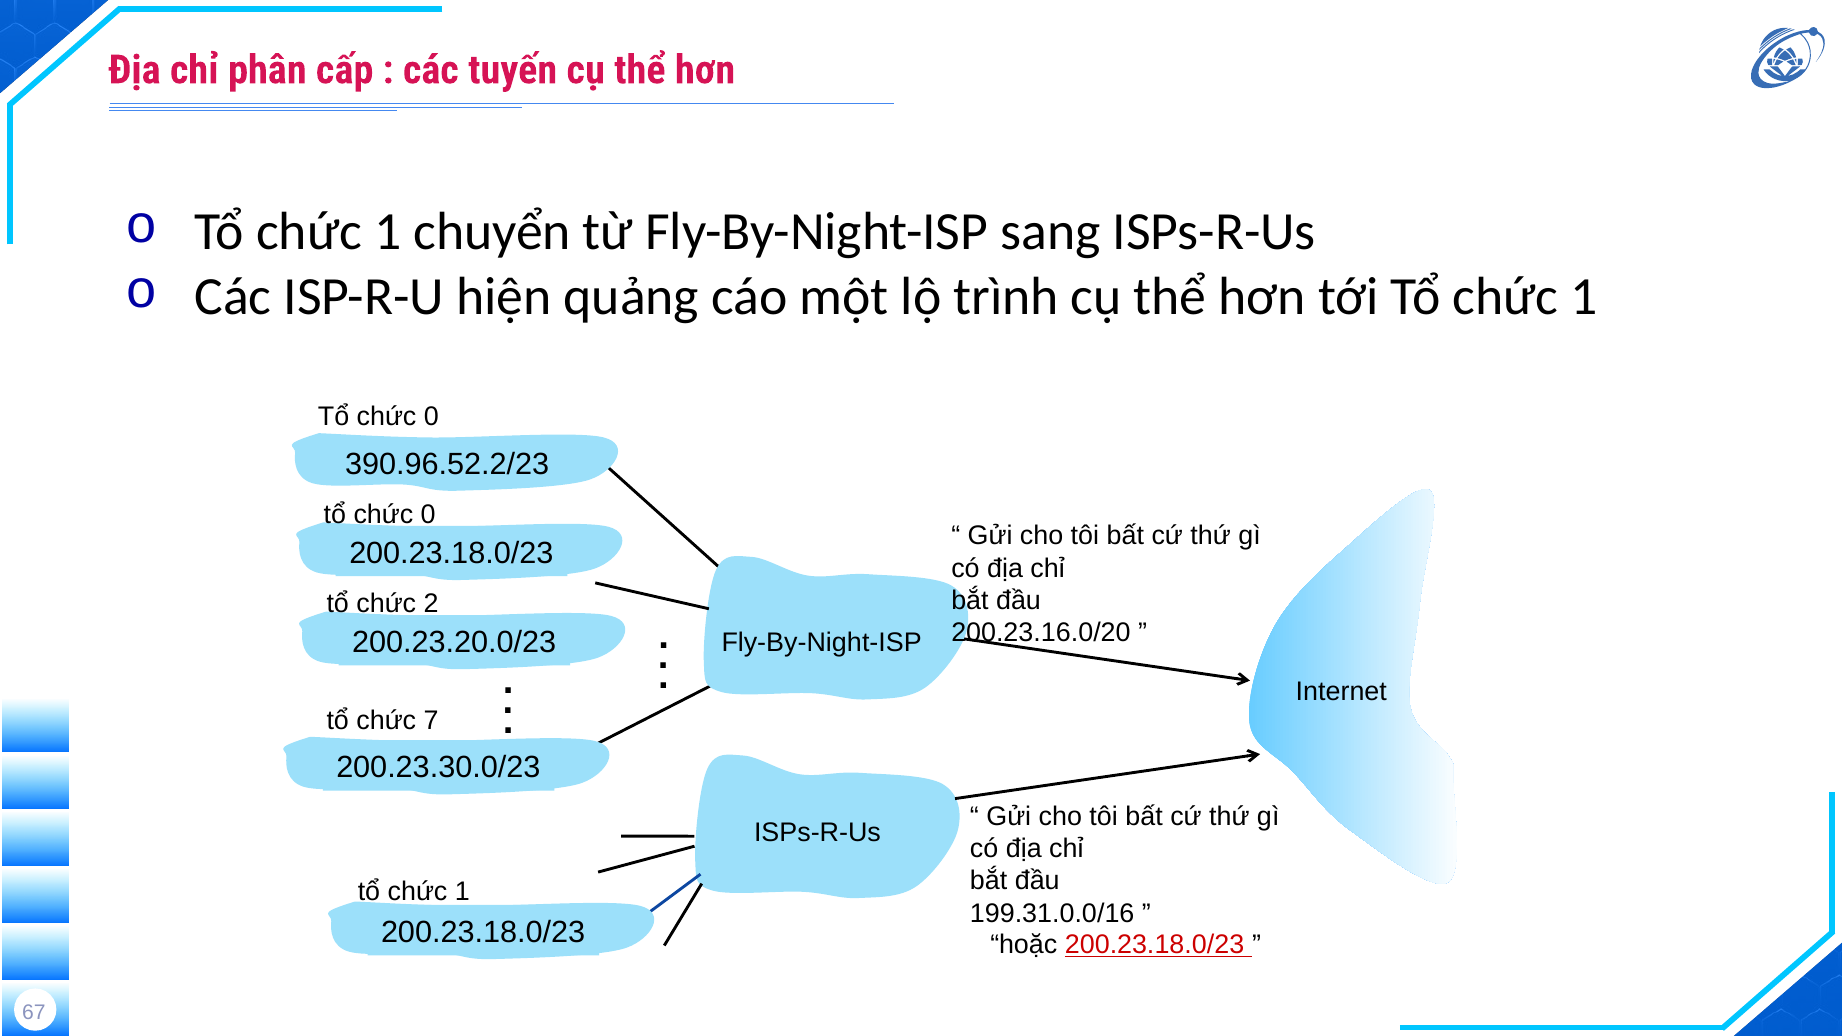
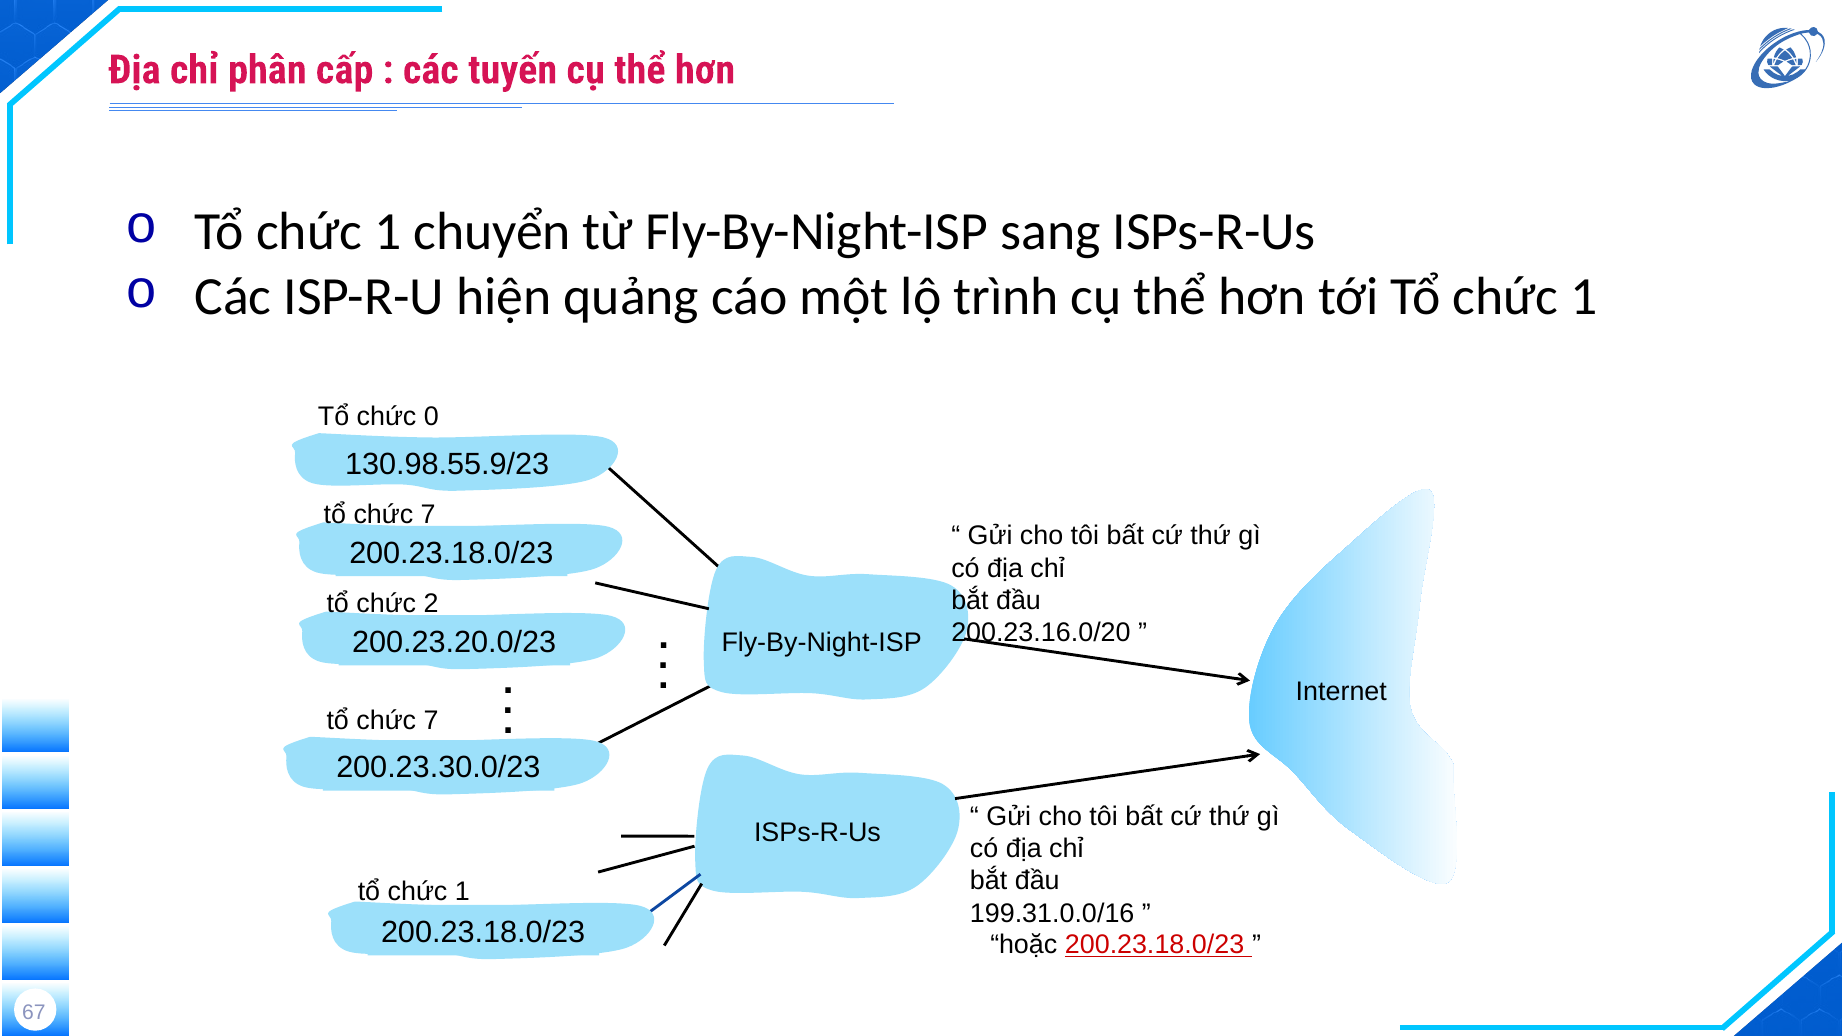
390.96.52.2/23: 390.96.52.2/23 -> 130.98.55.9/23
0 at (428, 514): 0 -> 7
